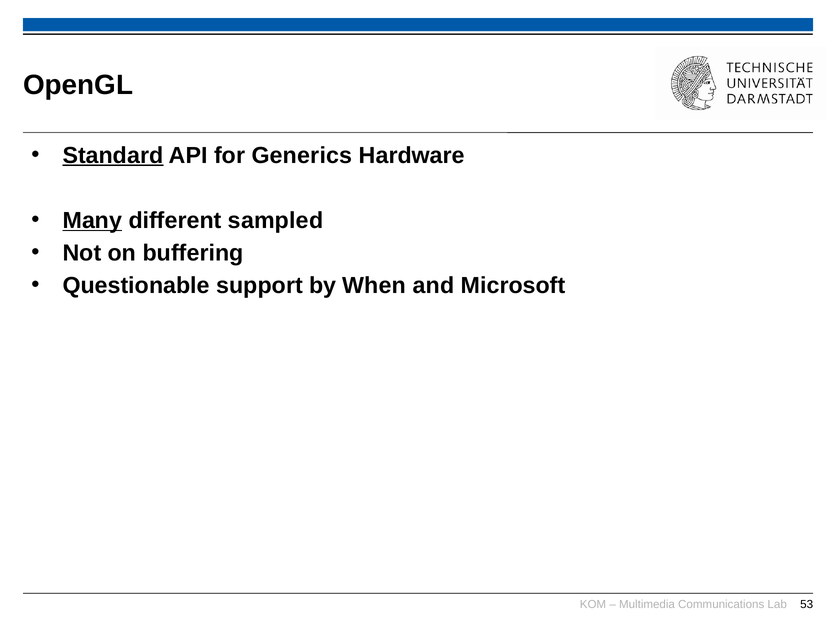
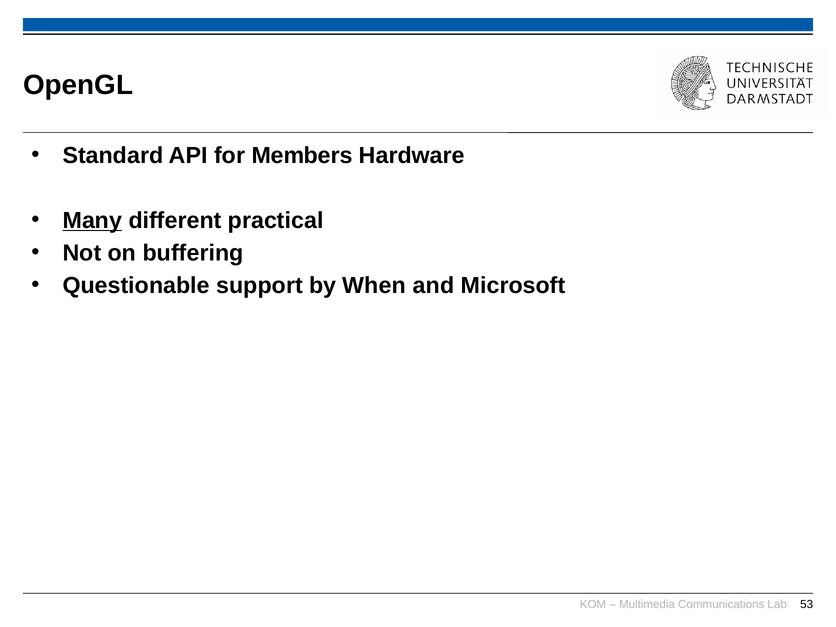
Standard underline: present -> none
Generics: Generics -> Members
sampled: sampled -> practical
